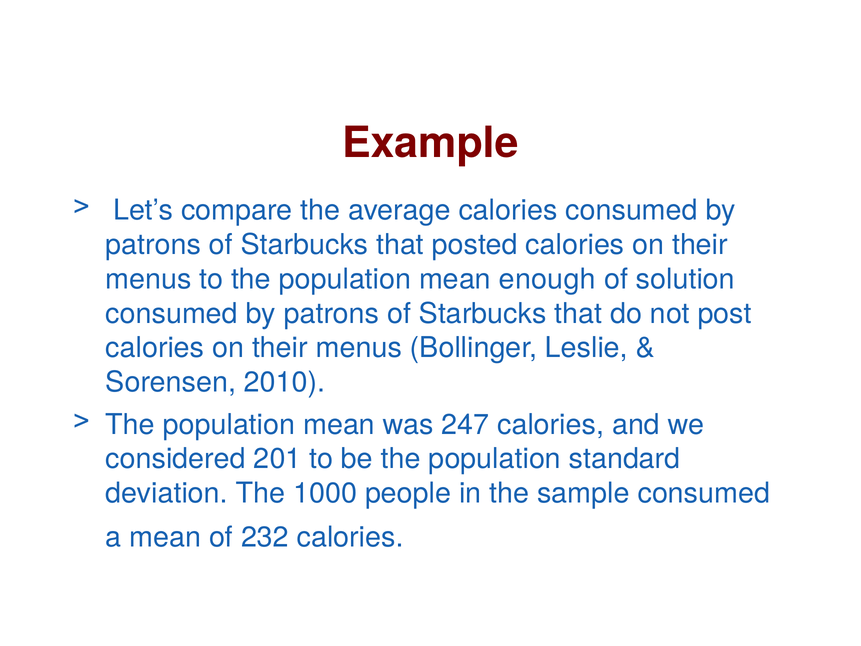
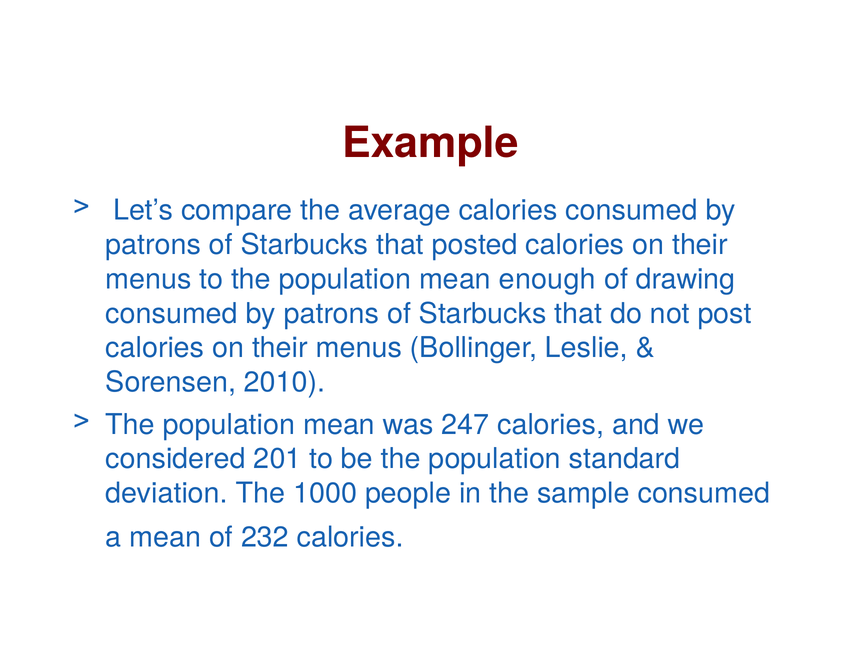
solution: solution -> drawing
